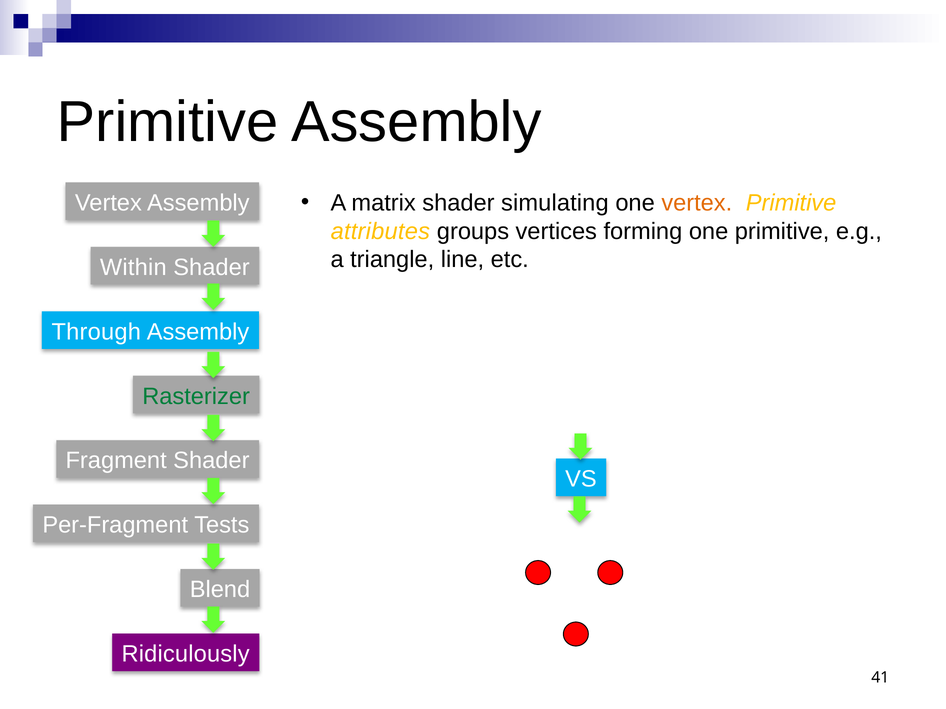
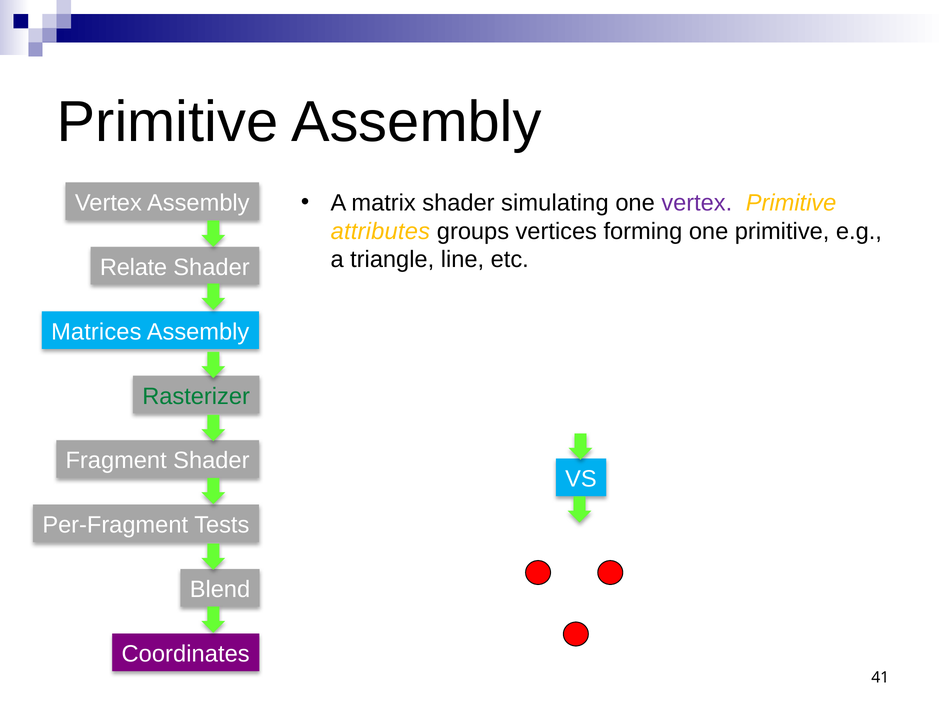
vertex at (697, 203) colour: orange -> purple
Within: Within -> Relate
Through: Through -> Matrices
Ridiculously: Ridiculously -> Coordinates
